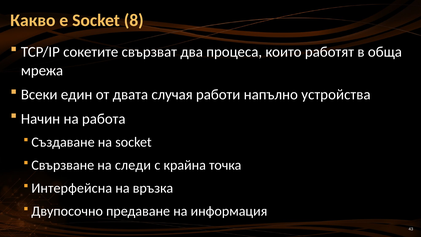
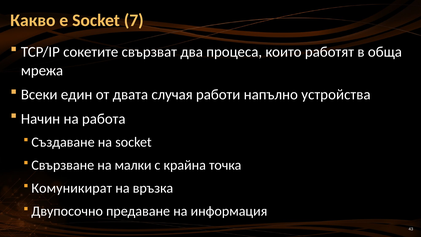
8: 8 -> 7
следи: следи -> малки
Интерфейсна: Интерфейсна -> Комуникират
